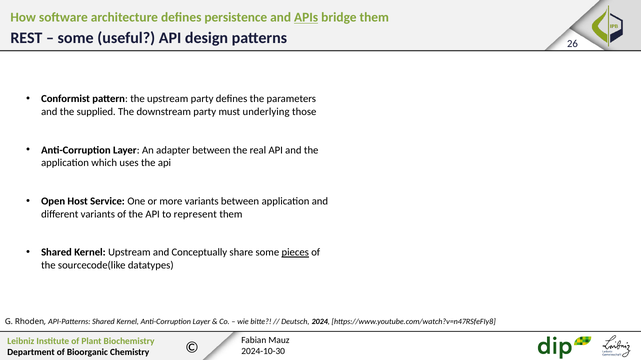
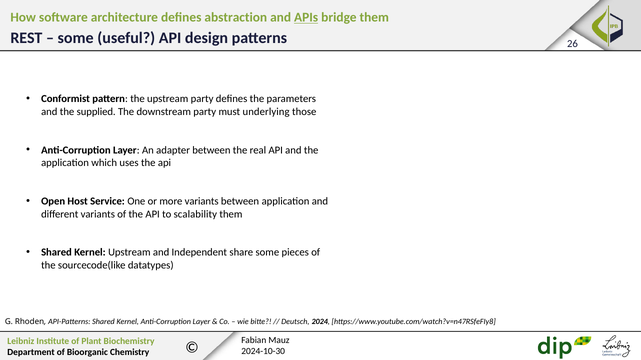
persistence: persistence -> abstraction
represent: represent -> scalability
Conceptually: Conceptually -> Independent
pieces underline: present -> none
